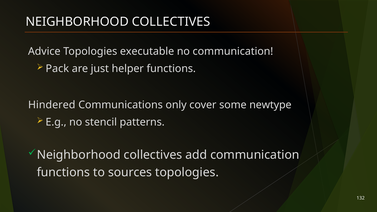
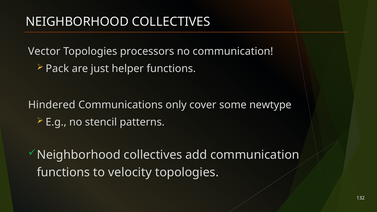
Advice: Advice -> Vector
executable: executable -> processors
sources: sources -> velocity
